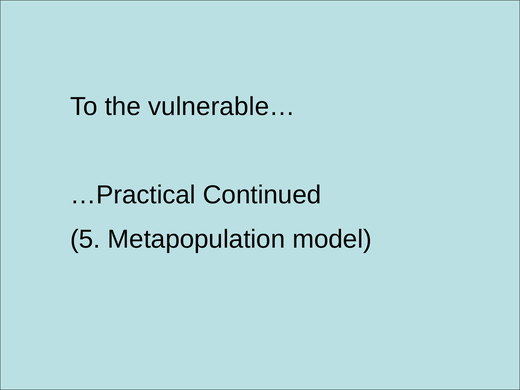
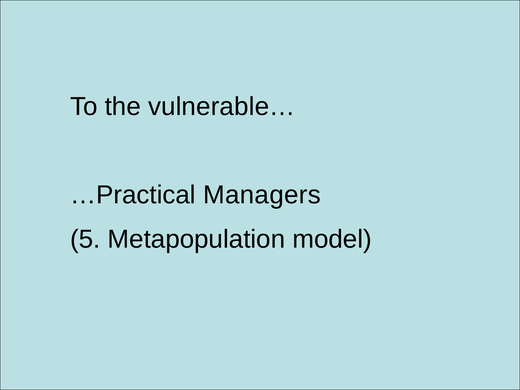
Continued: Continued -> Managers
